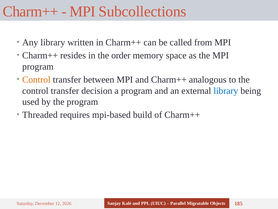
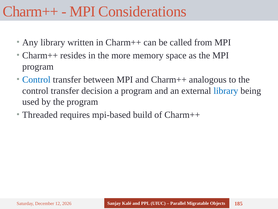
Subcollections: Subcollections -> Considerations
order: order -> more
Control at (36, 79) colour: orange -> blue
